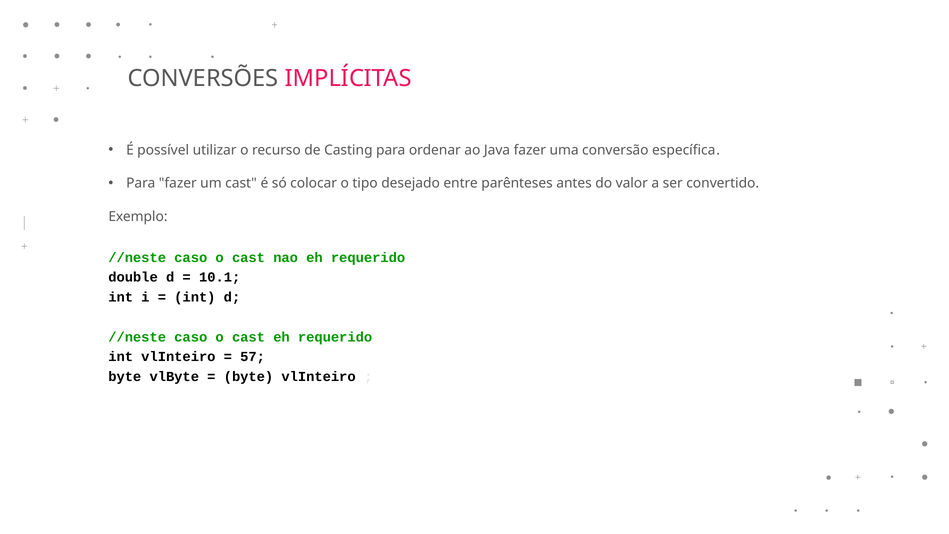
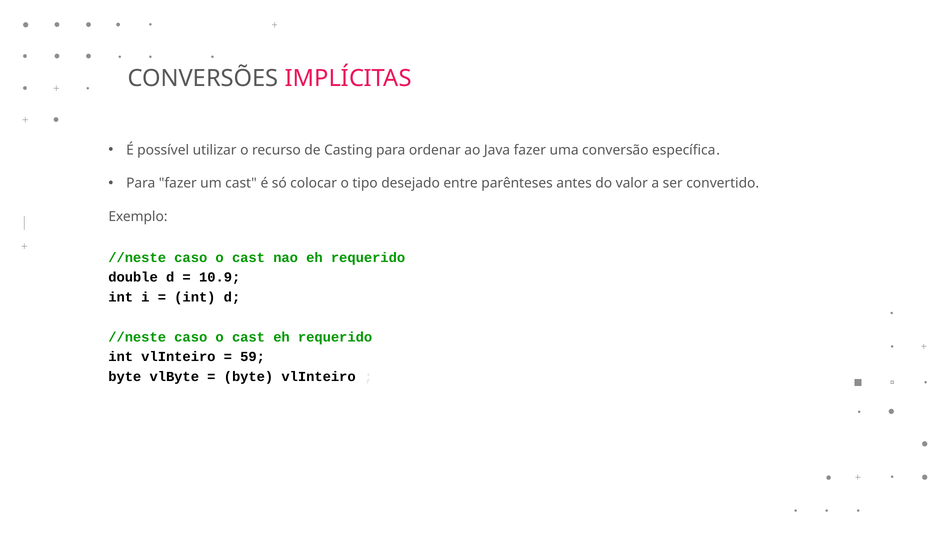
10.1: 10.1 -> 10.9
57: 57 -> 59
